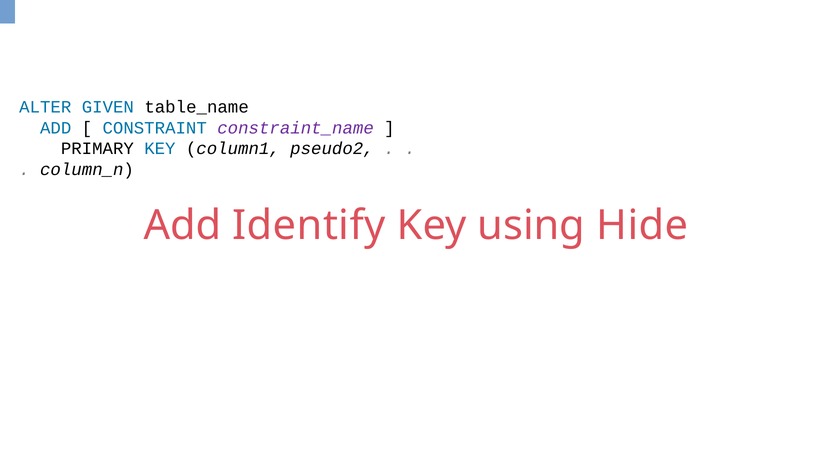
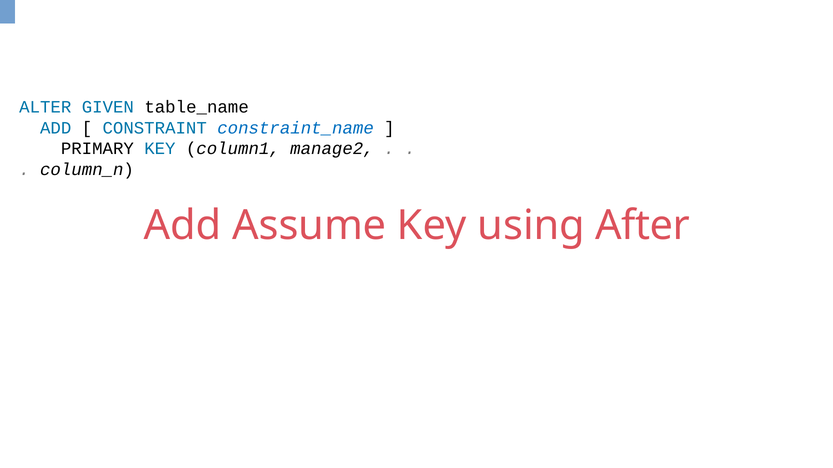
constraint_name colour: purple -> blue
pseudo2: pseudo2 -> manage2
Identify: Identify -> Assume
Hide: Hide -> After
